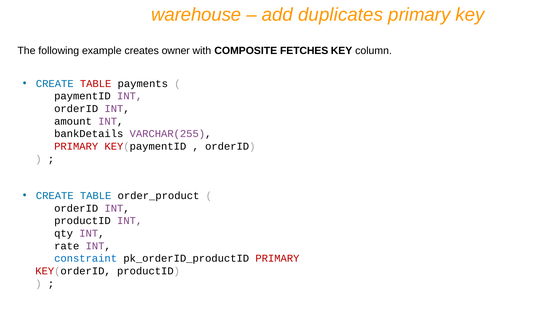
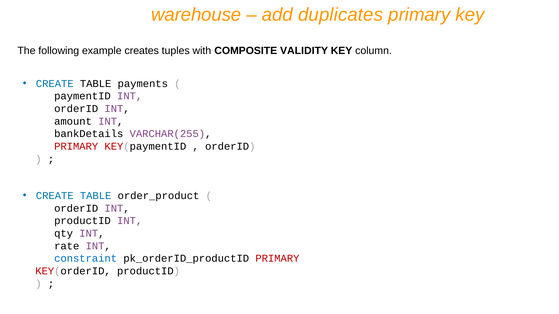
owner: owner -> tuples
FETCHES: FETCHES -> VALIDITY
TABLE at (96, 84) colour: red -> black
